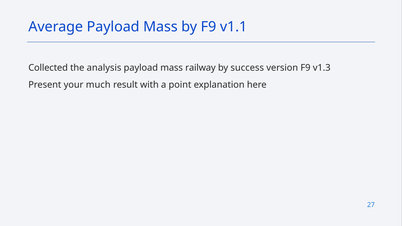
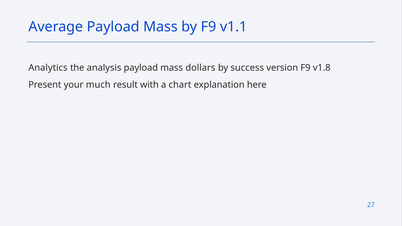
Collected: Collected -> Analytics
railway: railway -> dollars
v1.3: v1.3 -> v1.8
point: point -> chart
